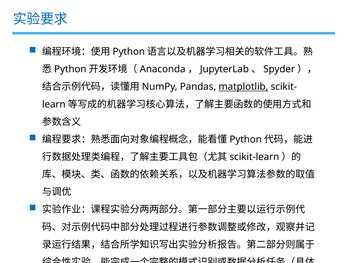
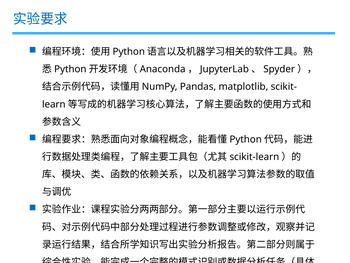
matplotlib underline: present -> none
